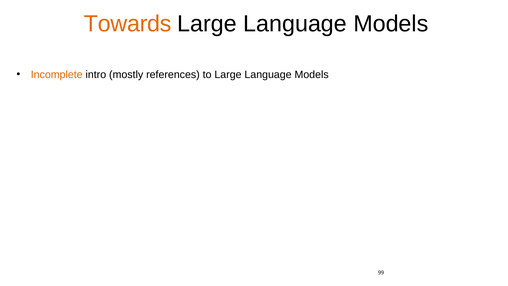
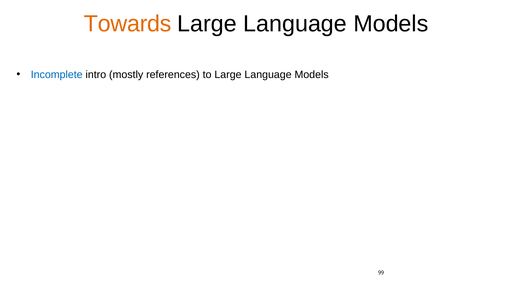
Incomplete colour: orange -> blue
